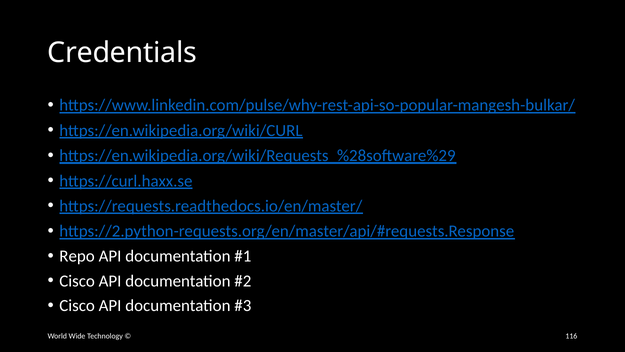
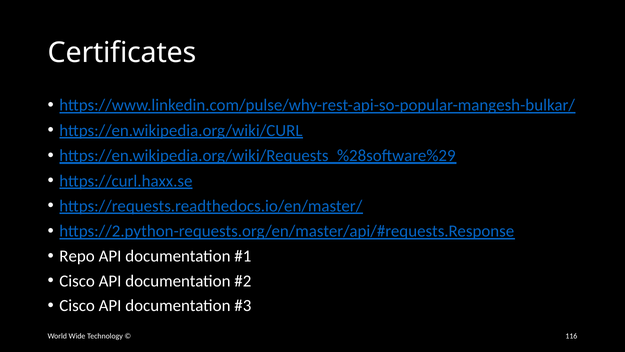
Credentials: Credentials -> Certificates
